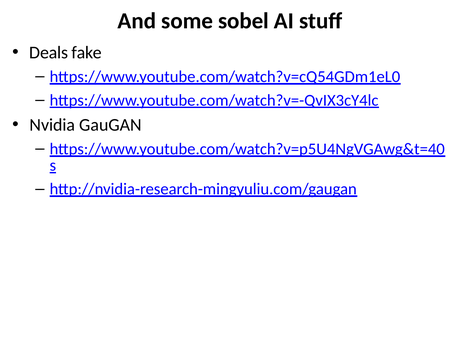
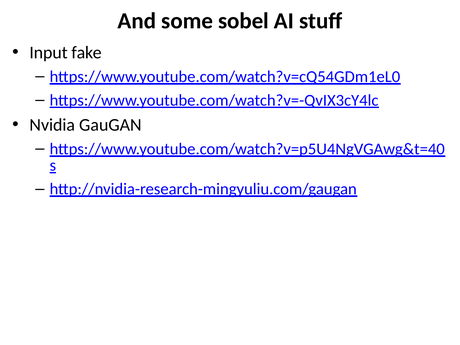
Deals: Deals -> Input
